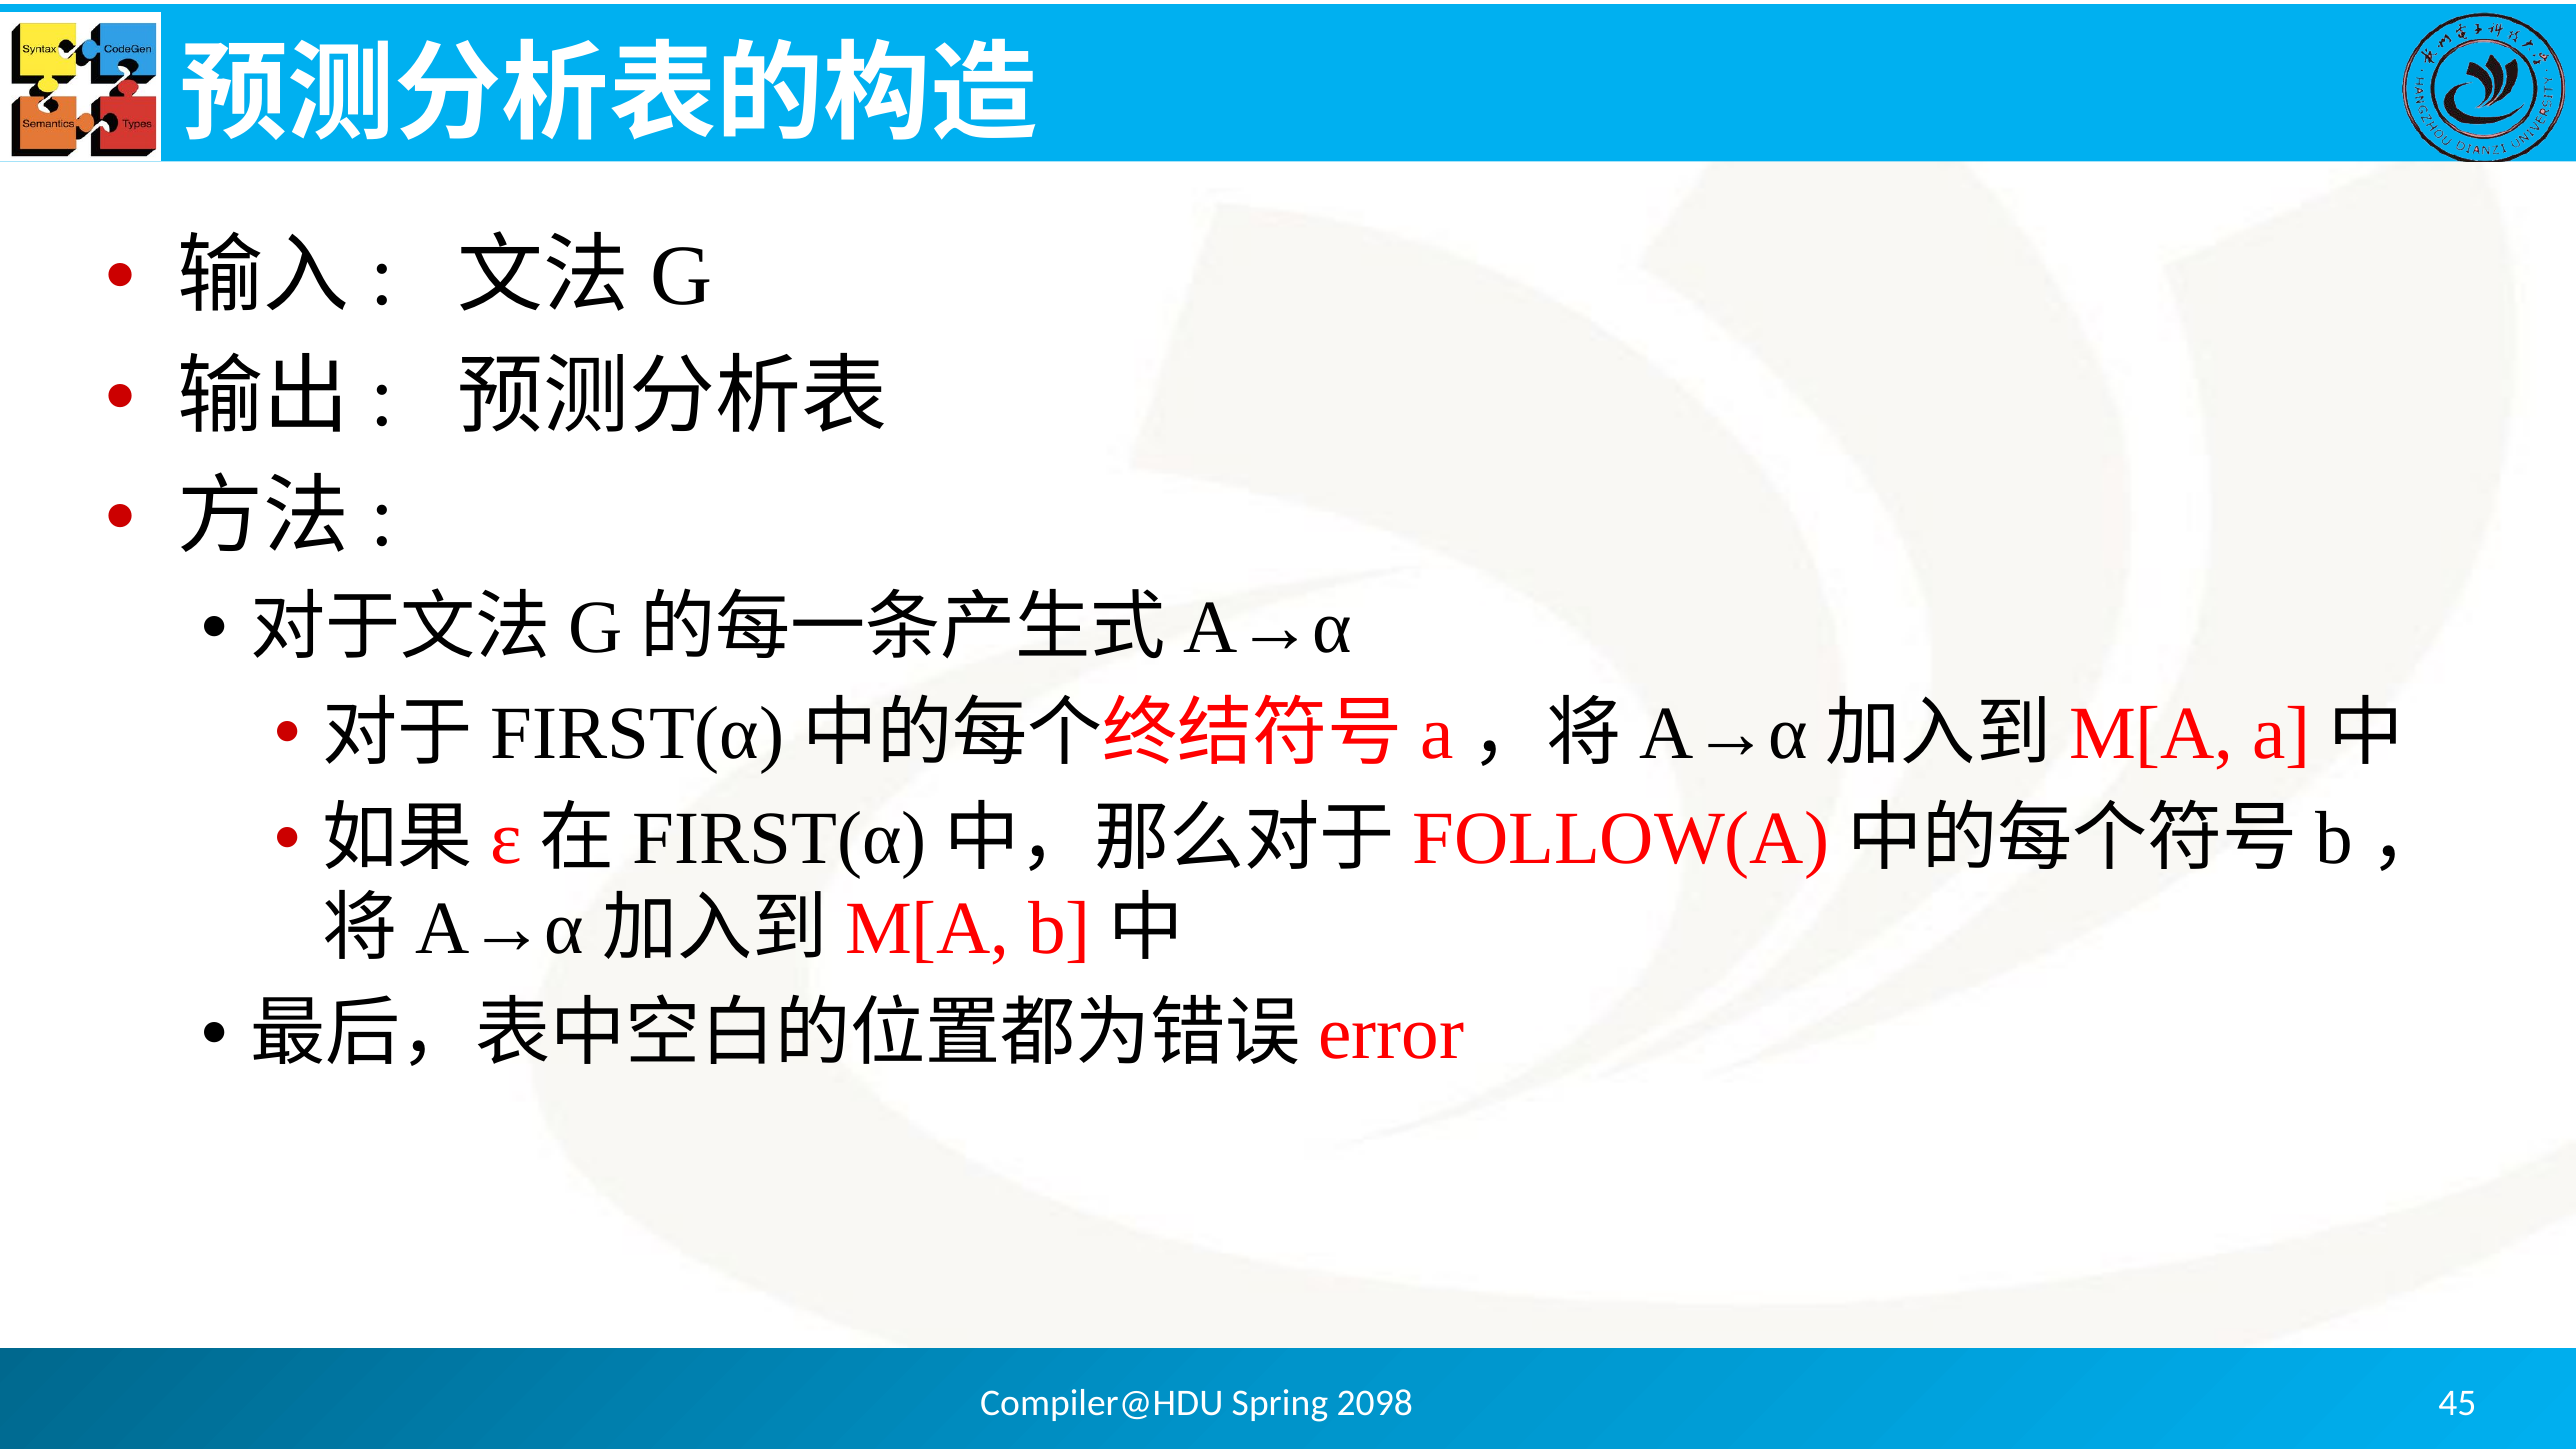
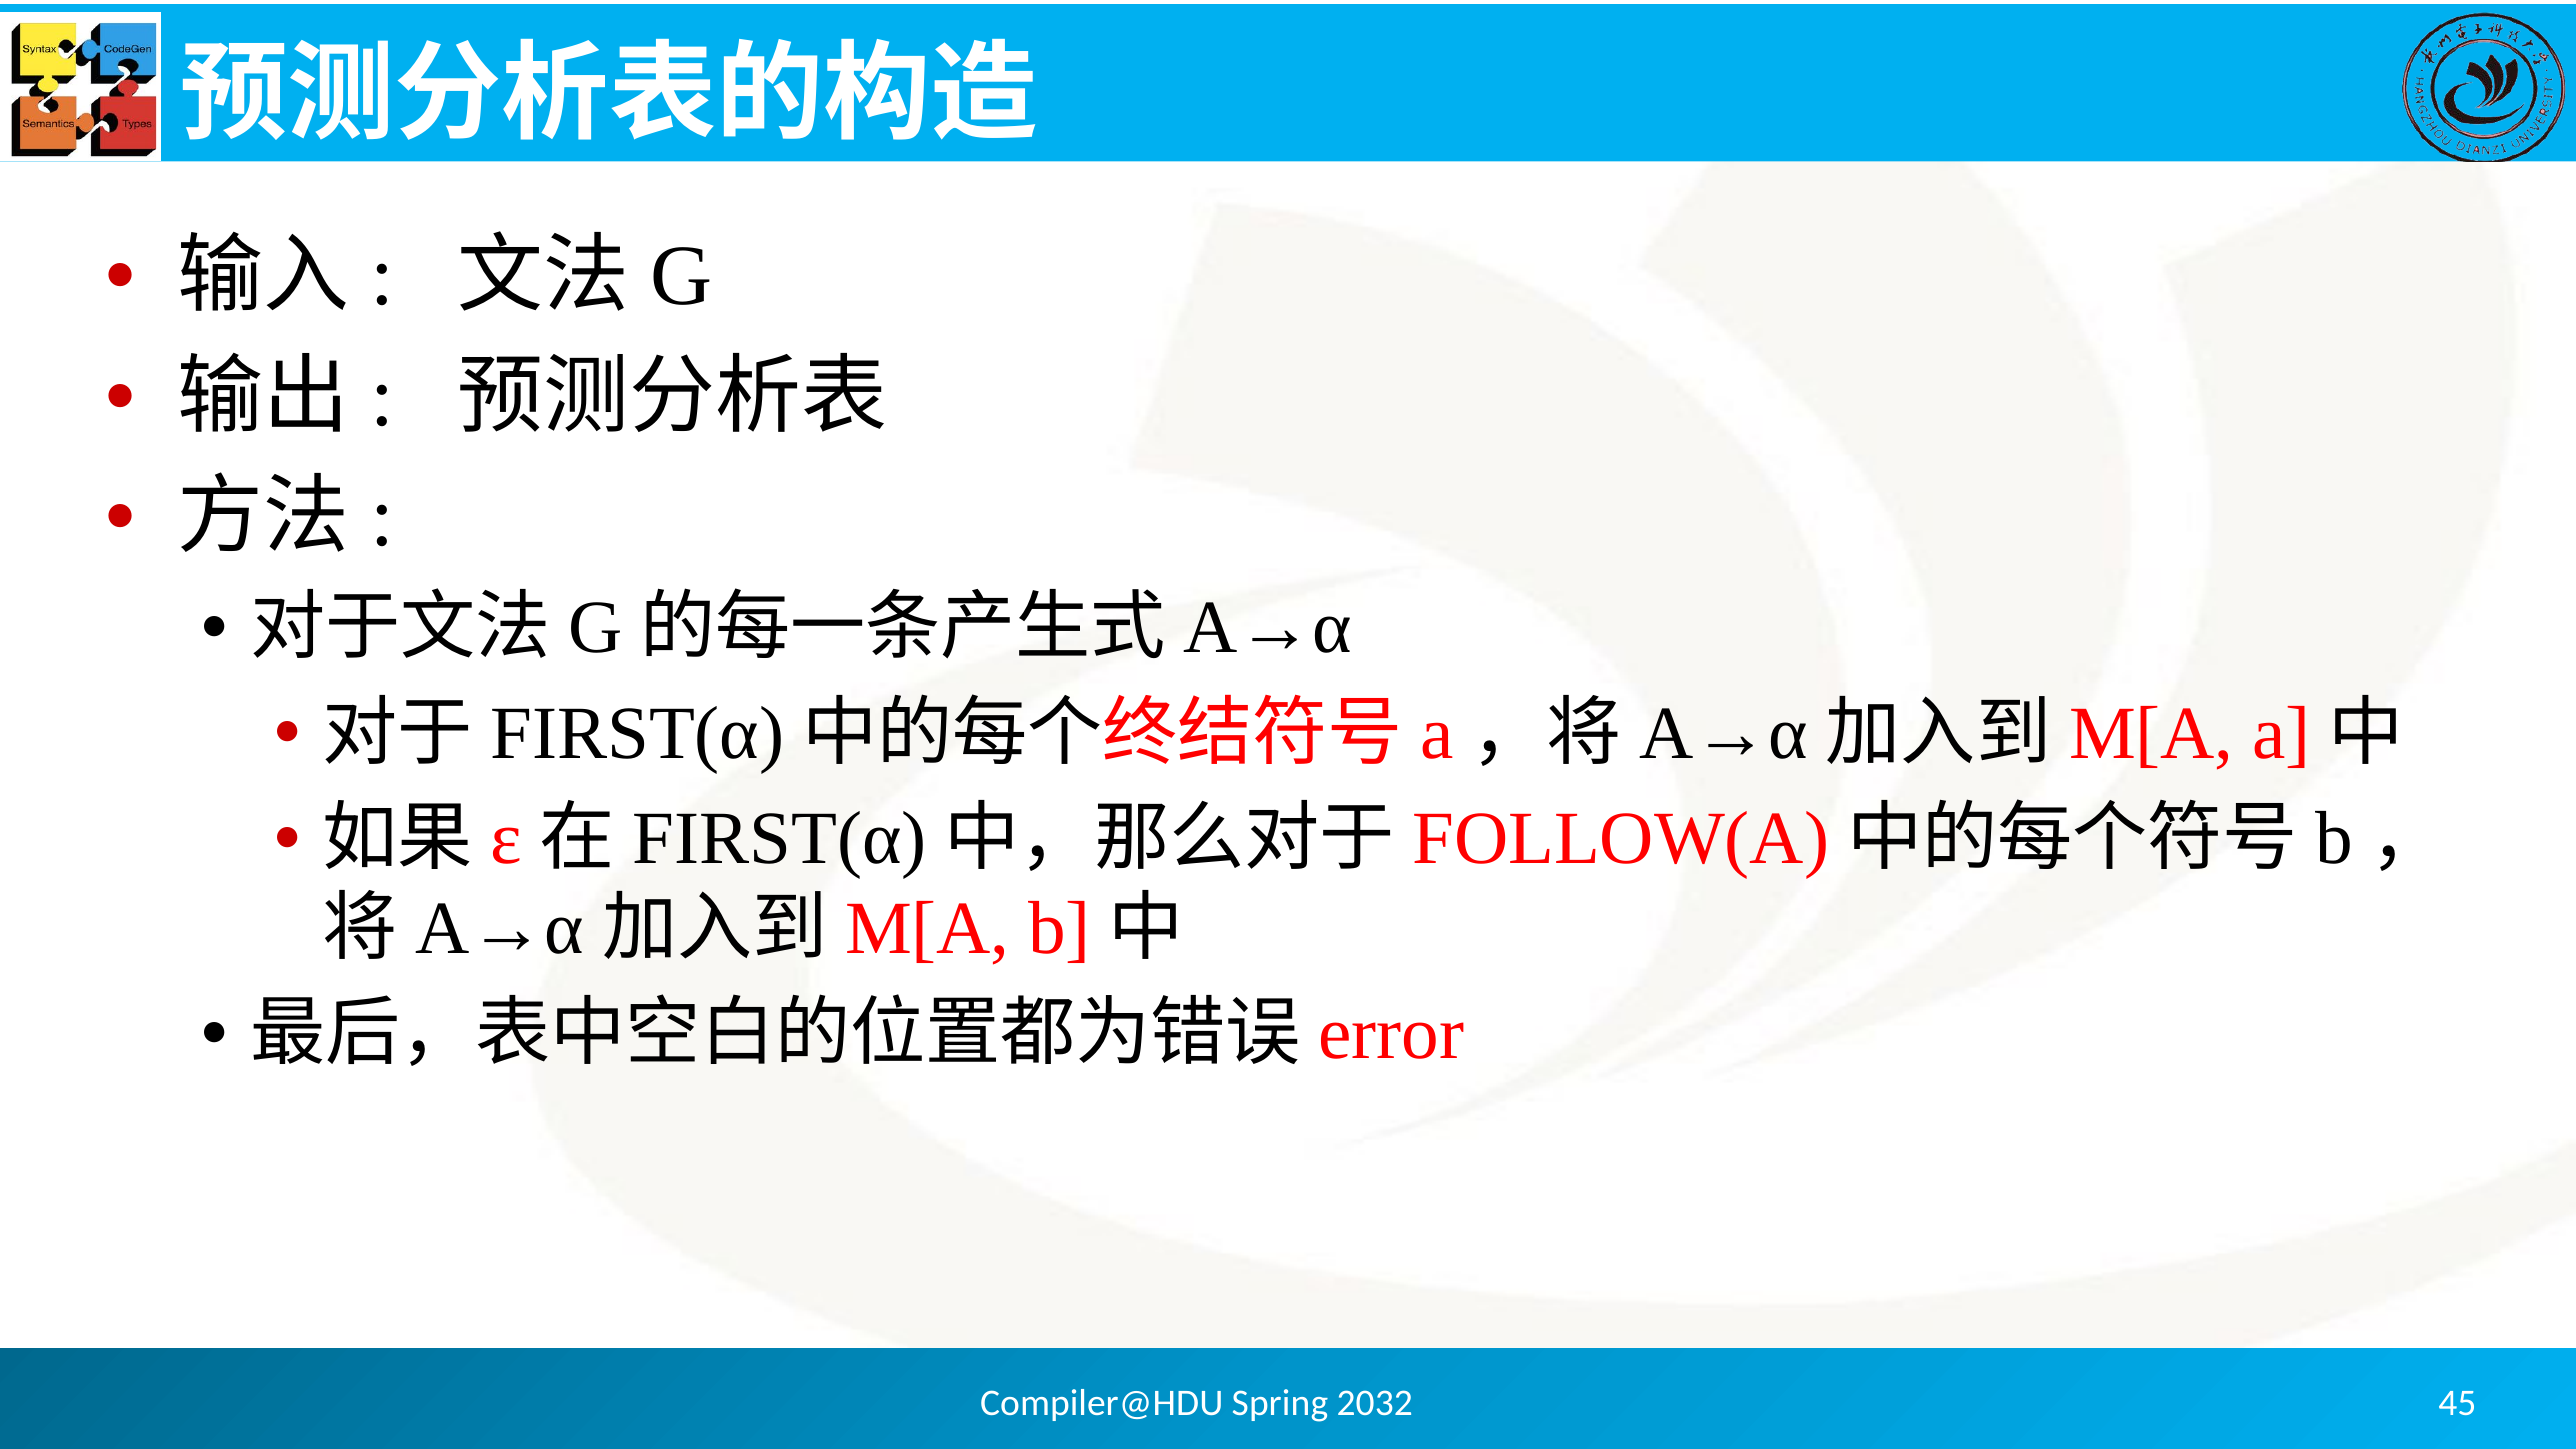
2098: 2098 -> 2032
